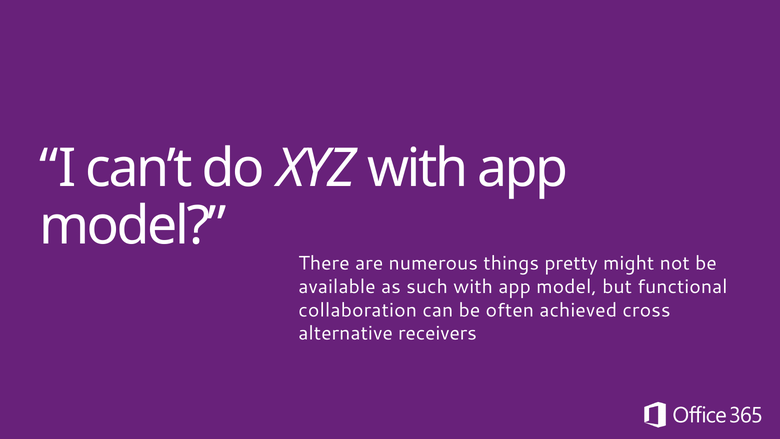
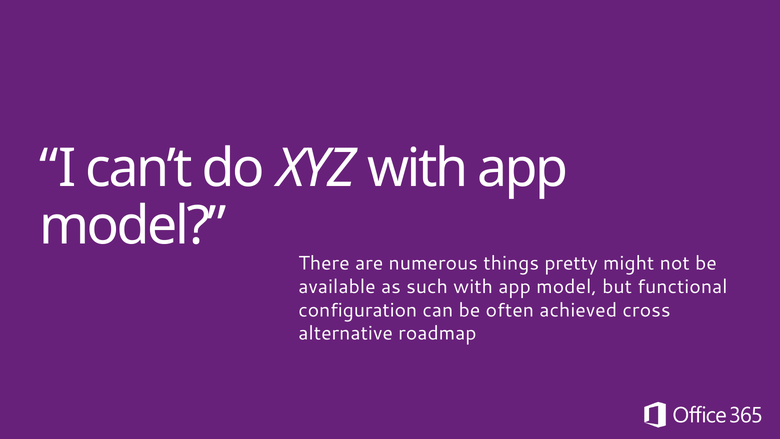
collaboration: collaboration -> configuration
receivers: receivers -> roadmap
